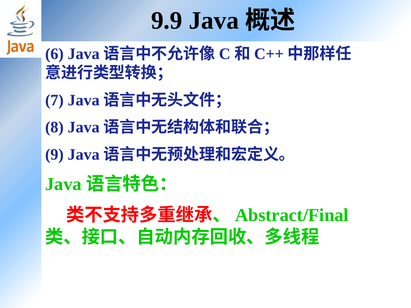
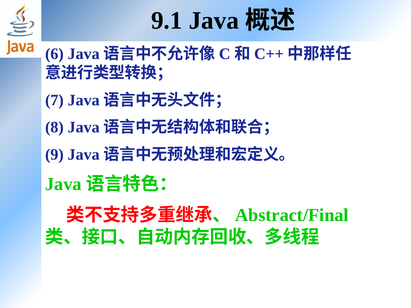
9.9: 9.9 -> 9.1
